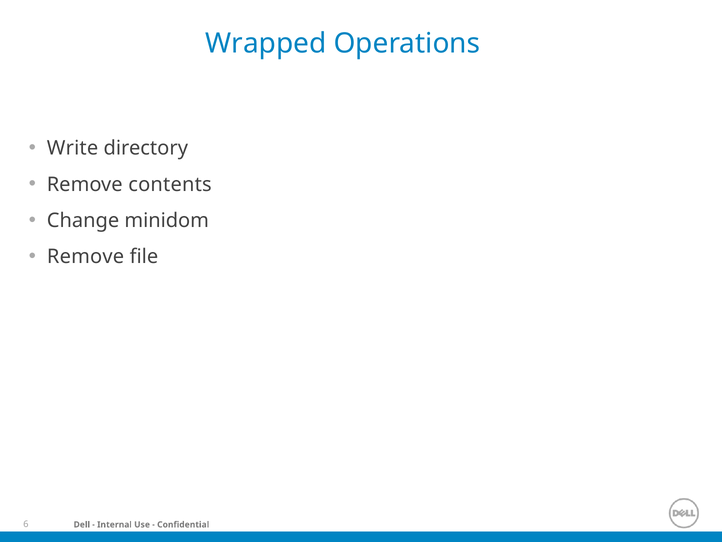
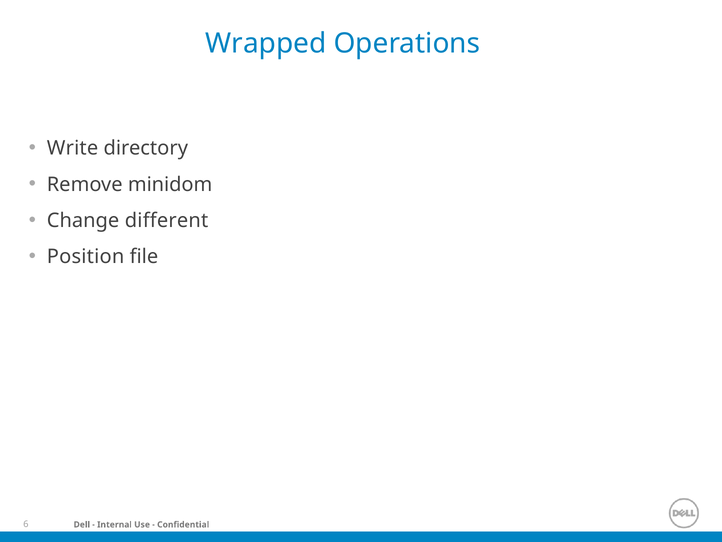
contents: contents -> minidom
minidom: minidom -> different
Remove at (86, 257): Remove -> Position
